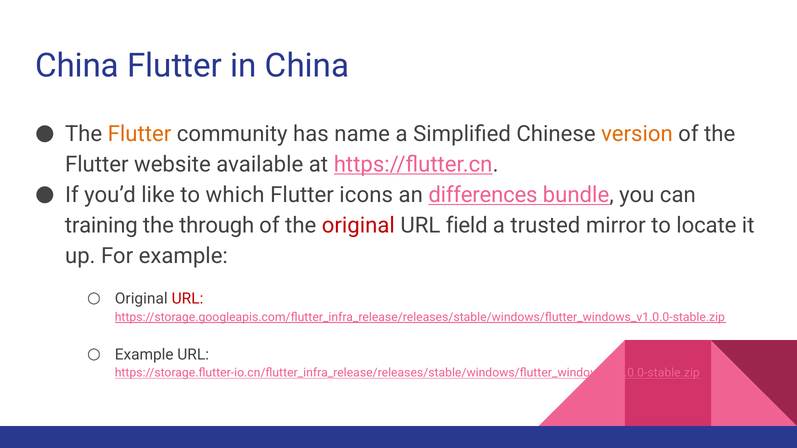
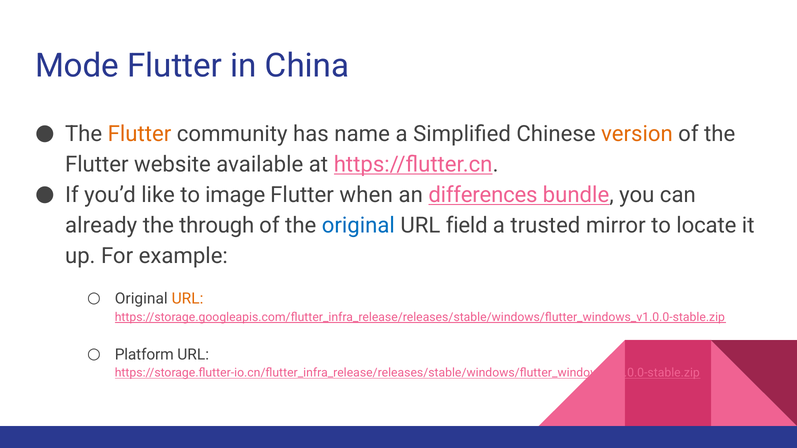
China at (77, 66): China -> Mode
which: which -> image
icons: icons -> when
training: training -> already
original at (358, 226) colour: red -> blue
URL at (188, 299) colour: red -> orange
Example at (144, 355): Example -> Platform
